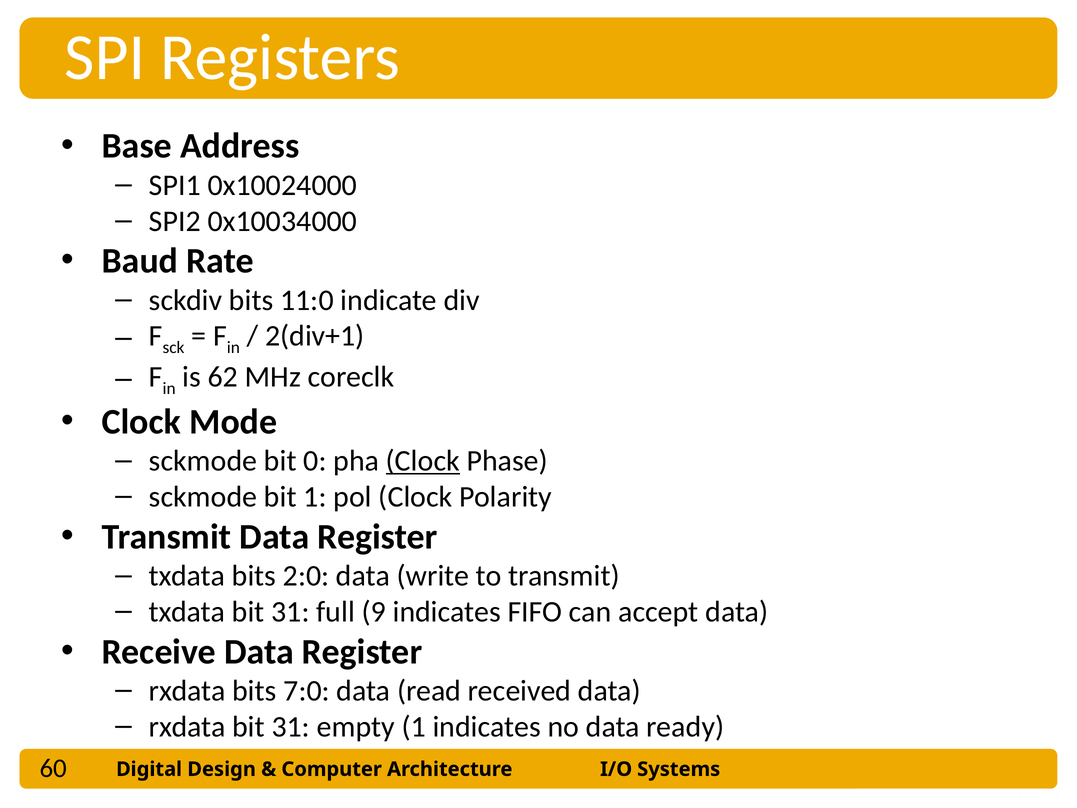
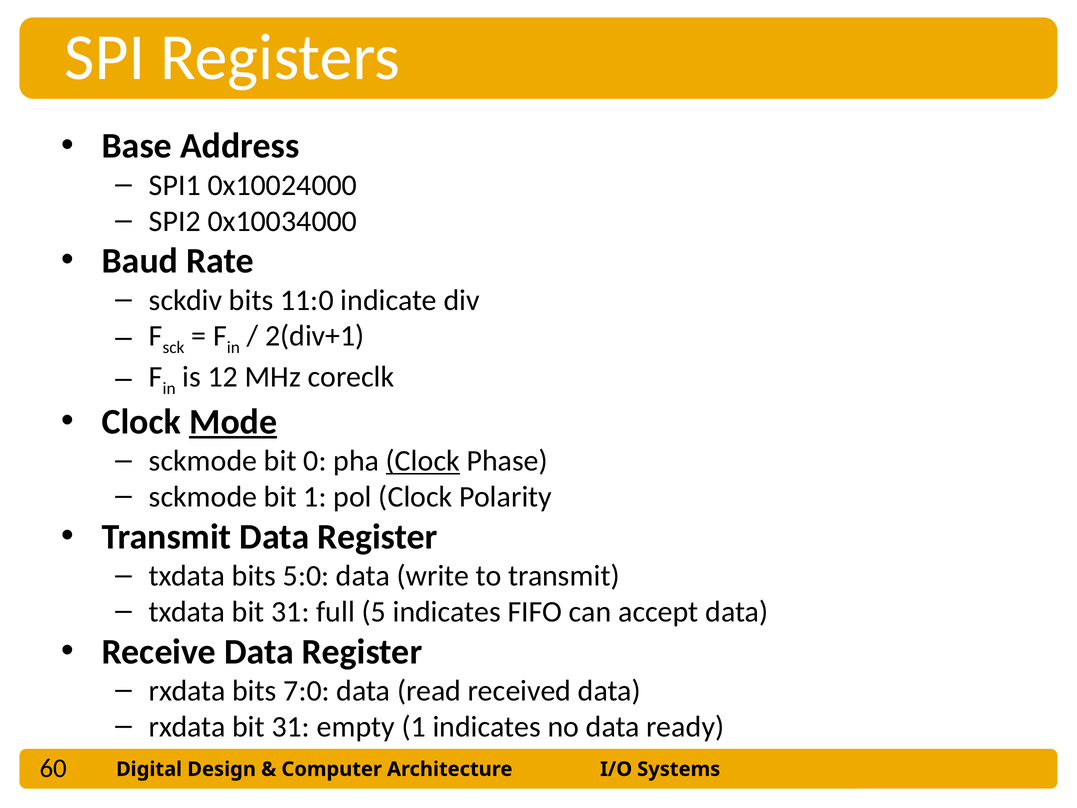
62: 62 -> 12
Mode underline: none -> present
2:0: 2:0 -> 5:0
9: 9 -> 5
